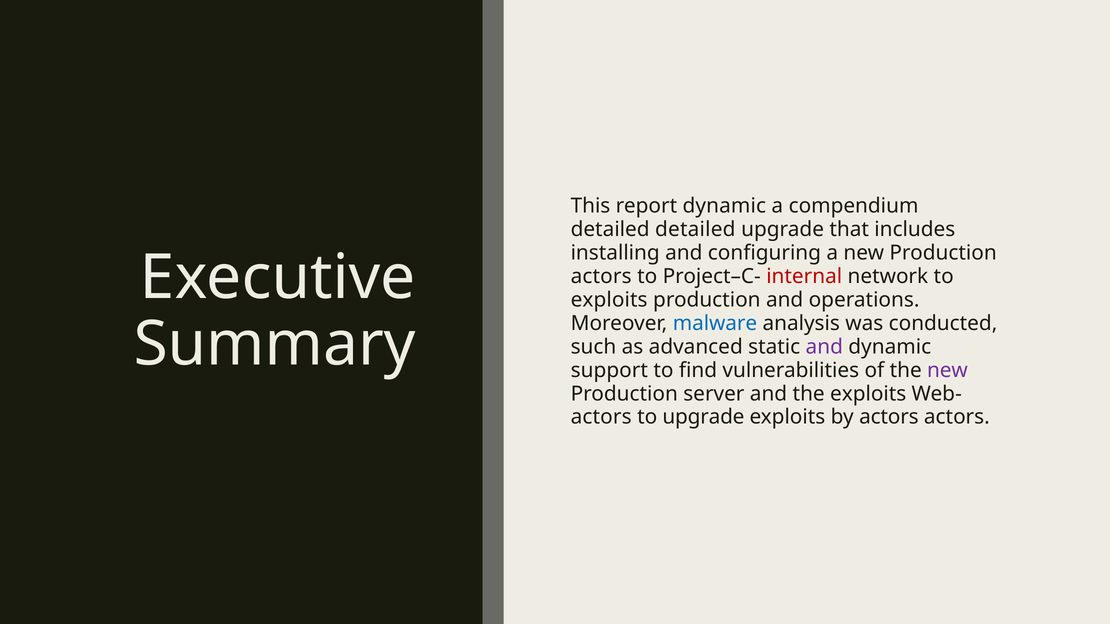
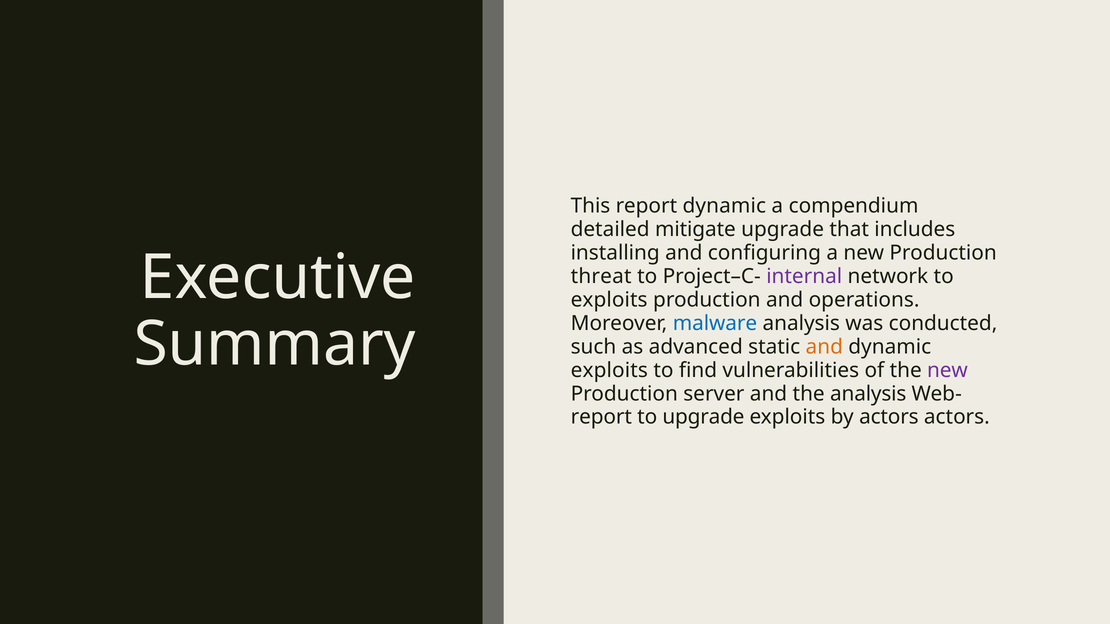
detailed detailed: detailed -> mitigate
actors at (601, 277): actors -> threat
internal colour: red -> purple
and at (824, 347) colour: purple -> orange
support at (609, 370): support -> exploits
the exploits: exploits -> analysis
actors at (601, 417): actors -> report
